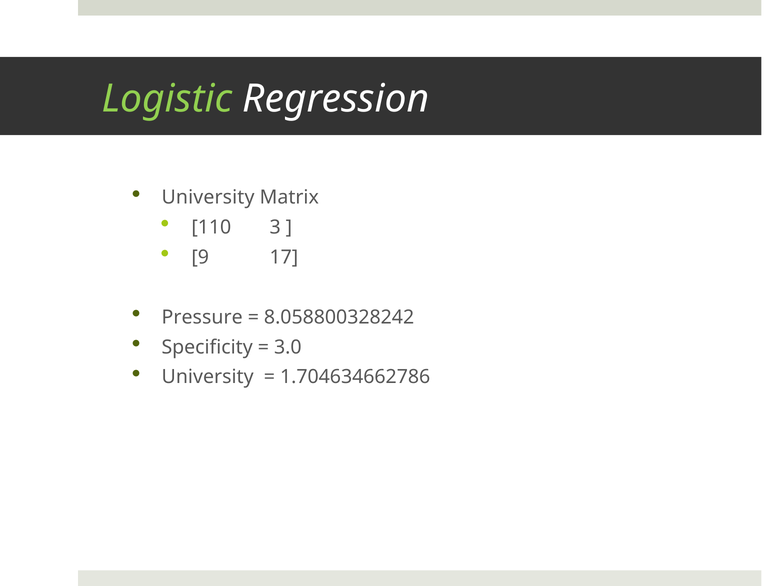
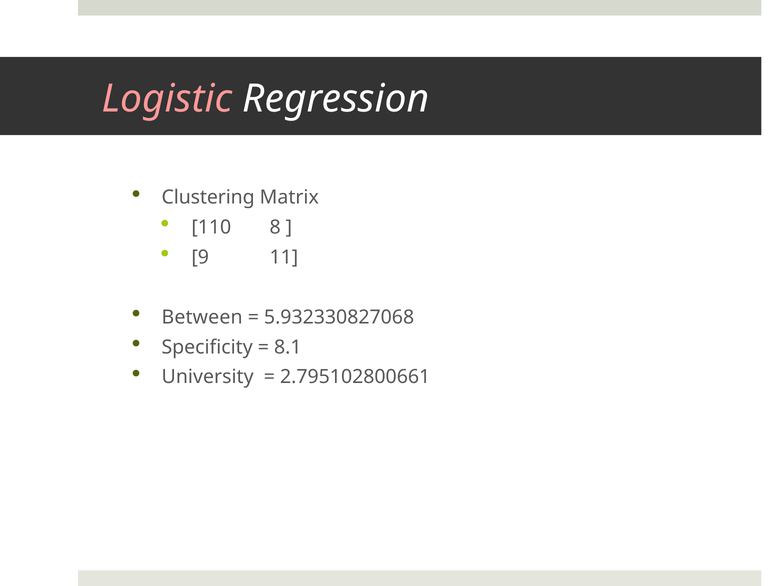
Logistic colour: light green -> pink
University at (208, 197): University -> Clustering
3: 3 -> 8
17: 17 -> 11
Pressure: Pressure -> Between
8.058800328242: 8.058800328242 -> 5.932330827068
3.0: 3.0 -> 8.1
1.704634662786: 1.704634662786 -> 2.795102800661
